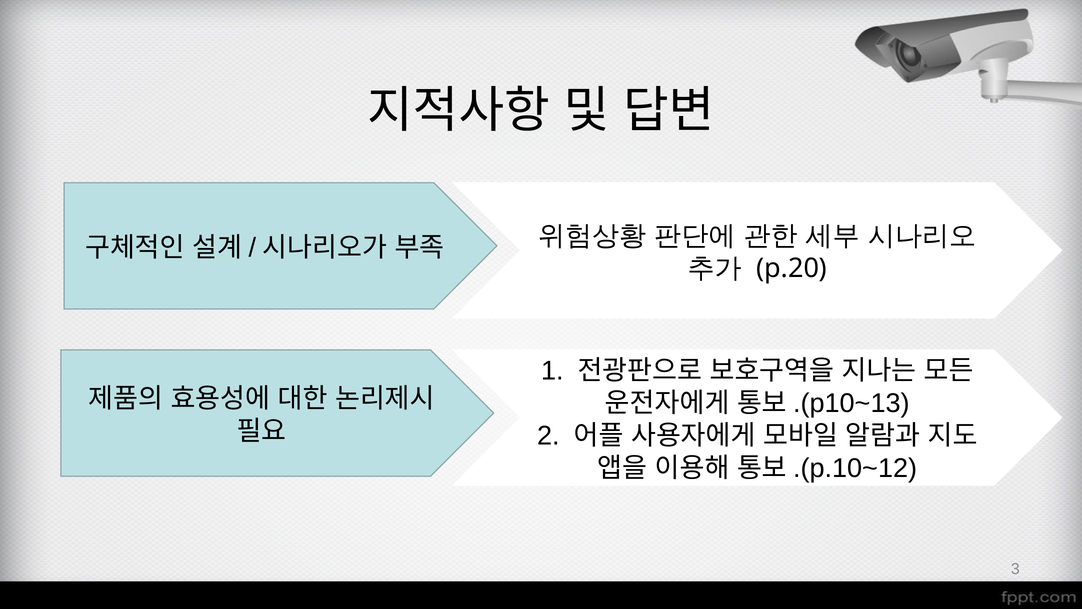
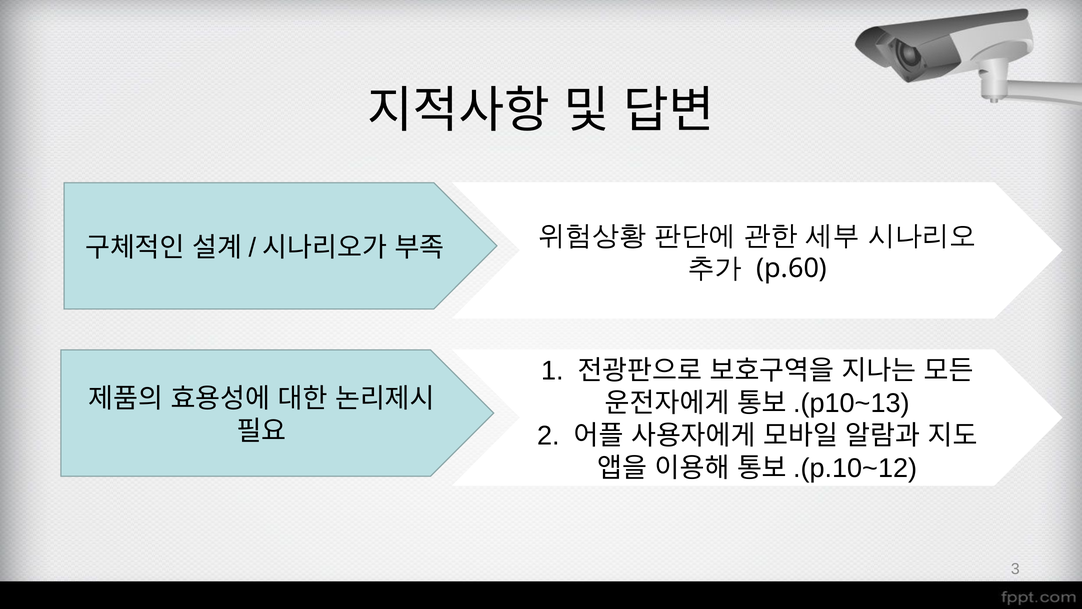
p.20: p.20 -> p.60
